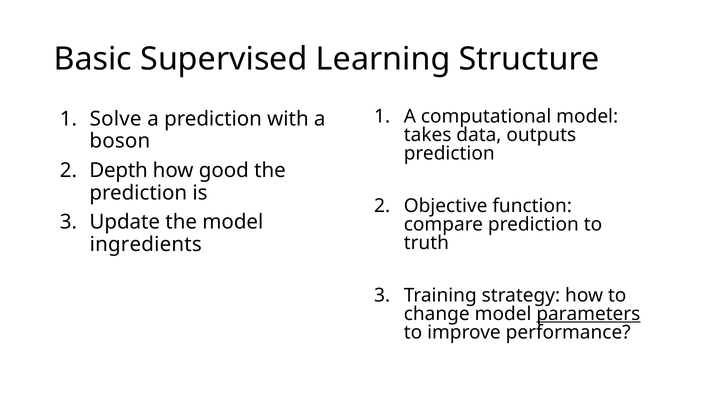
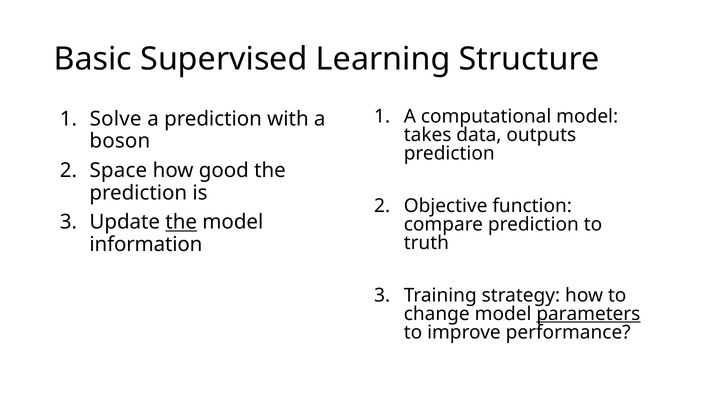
Depth: Depth -> Space
the at (181, 222) underline: none -> present
ingredients: ingredients -> information
